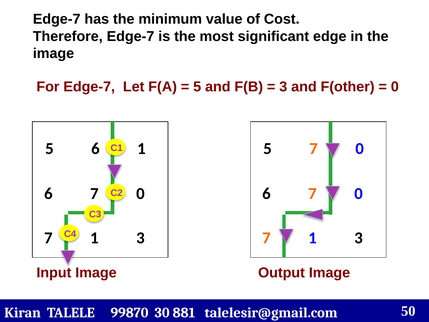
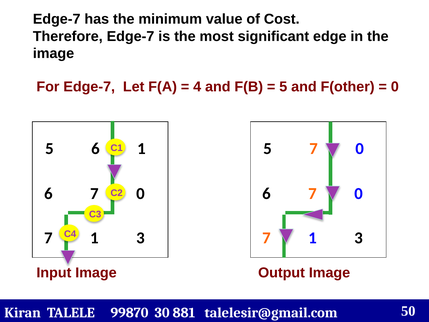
5 at (197, 87): 5 -> 4
3 at (283, 87): 3 -> 5
